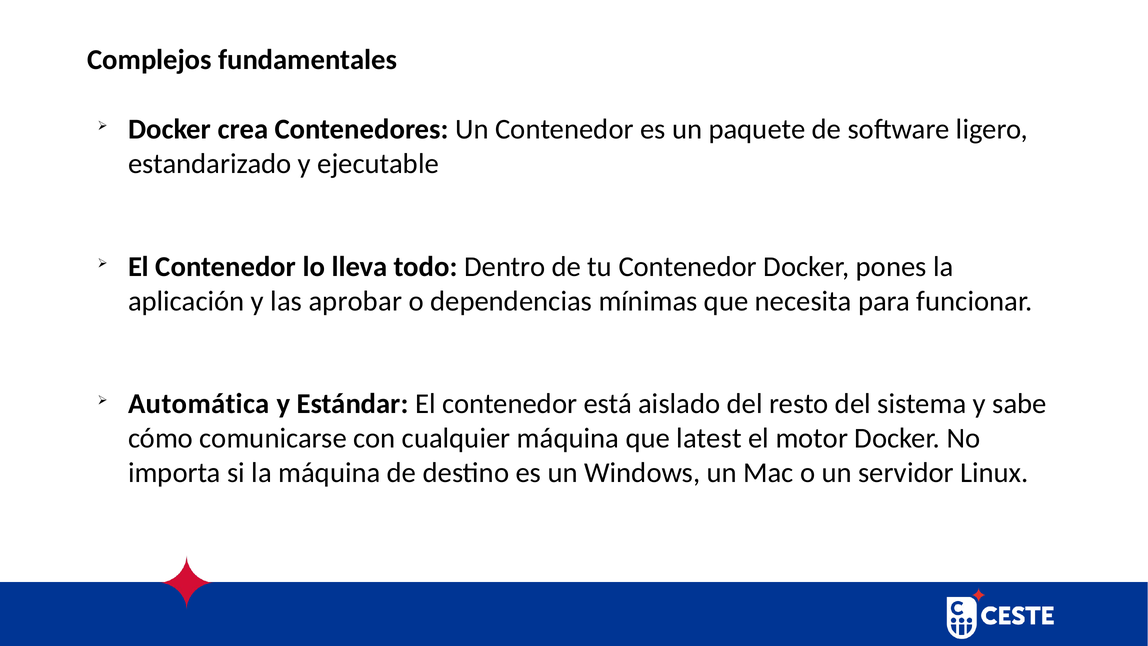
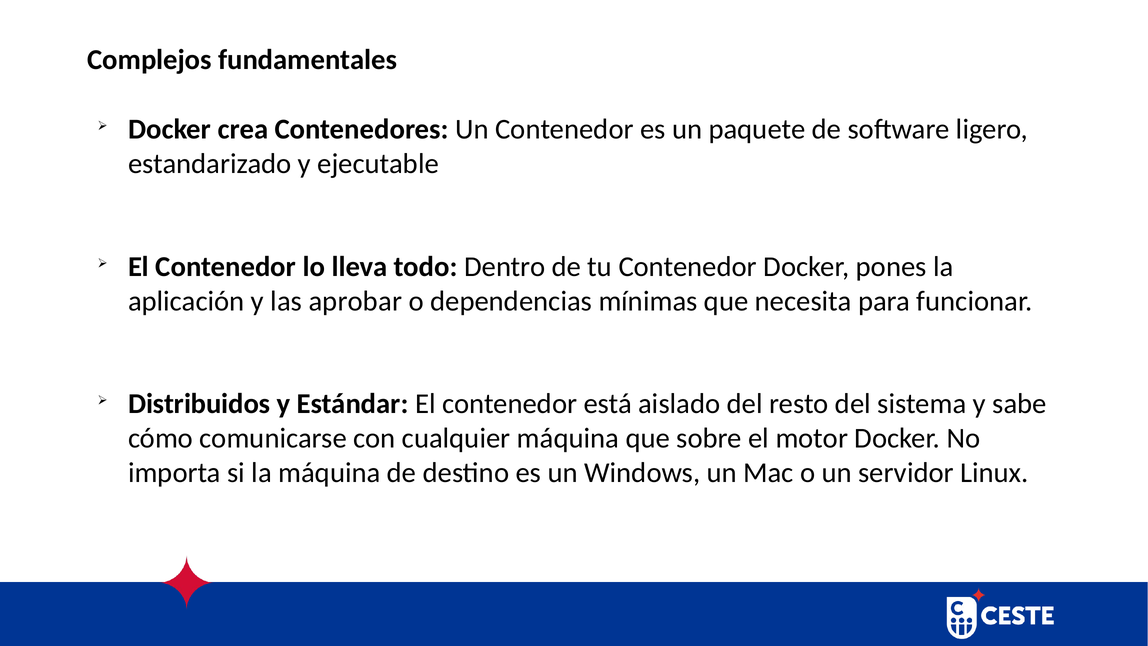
Automática: Automática -> Distribuidos
latest: latest -> sobre
